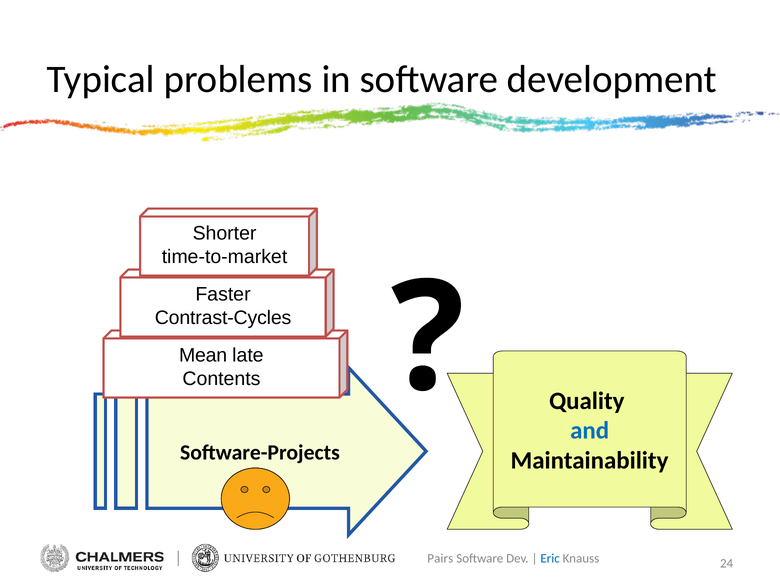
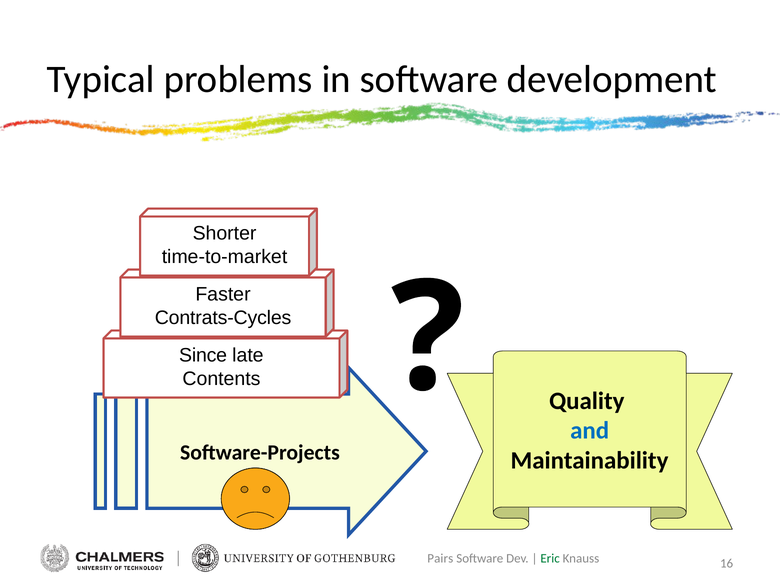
Contrast-Cycles: Contrast-Cycles -> Contrats-Cycles
Mean: Mean -> Since
Eric colour: blue -> green
24: 24 -> 16
